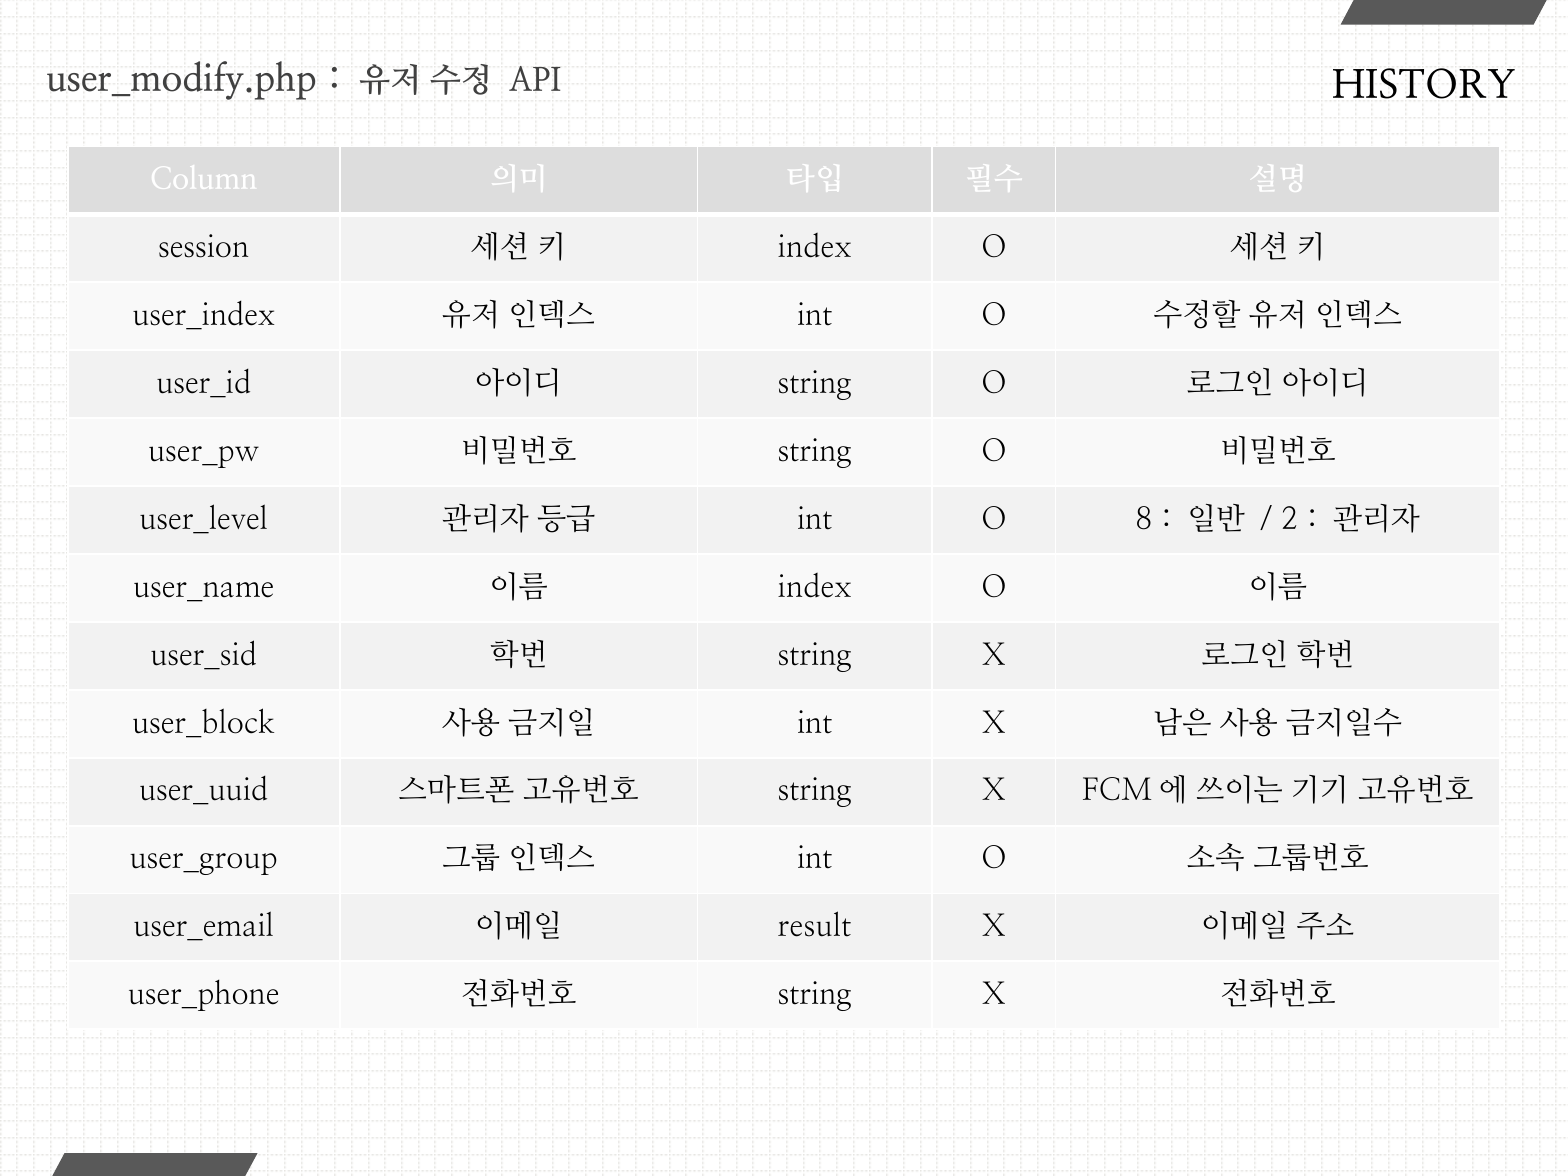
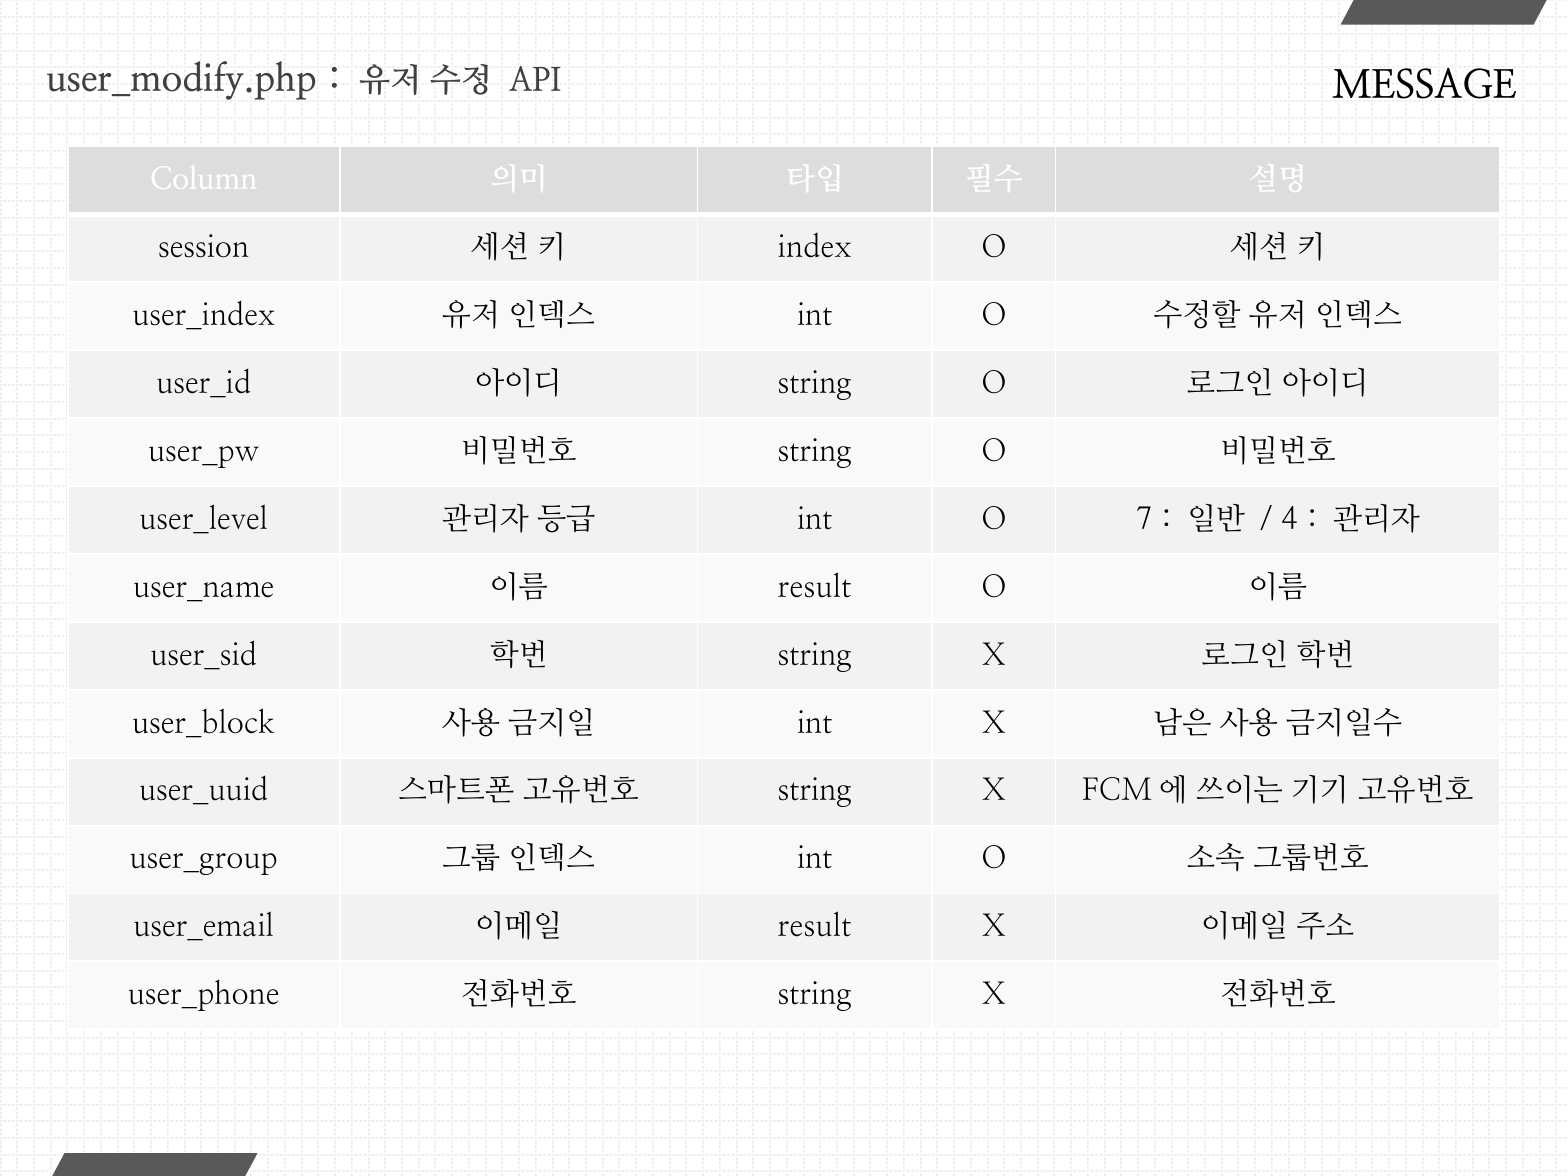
HISTORY: HISTORY -> MESSAGE
8: 8 -> 7
2: 2 -> 4
index at (815, 587): index -> result
